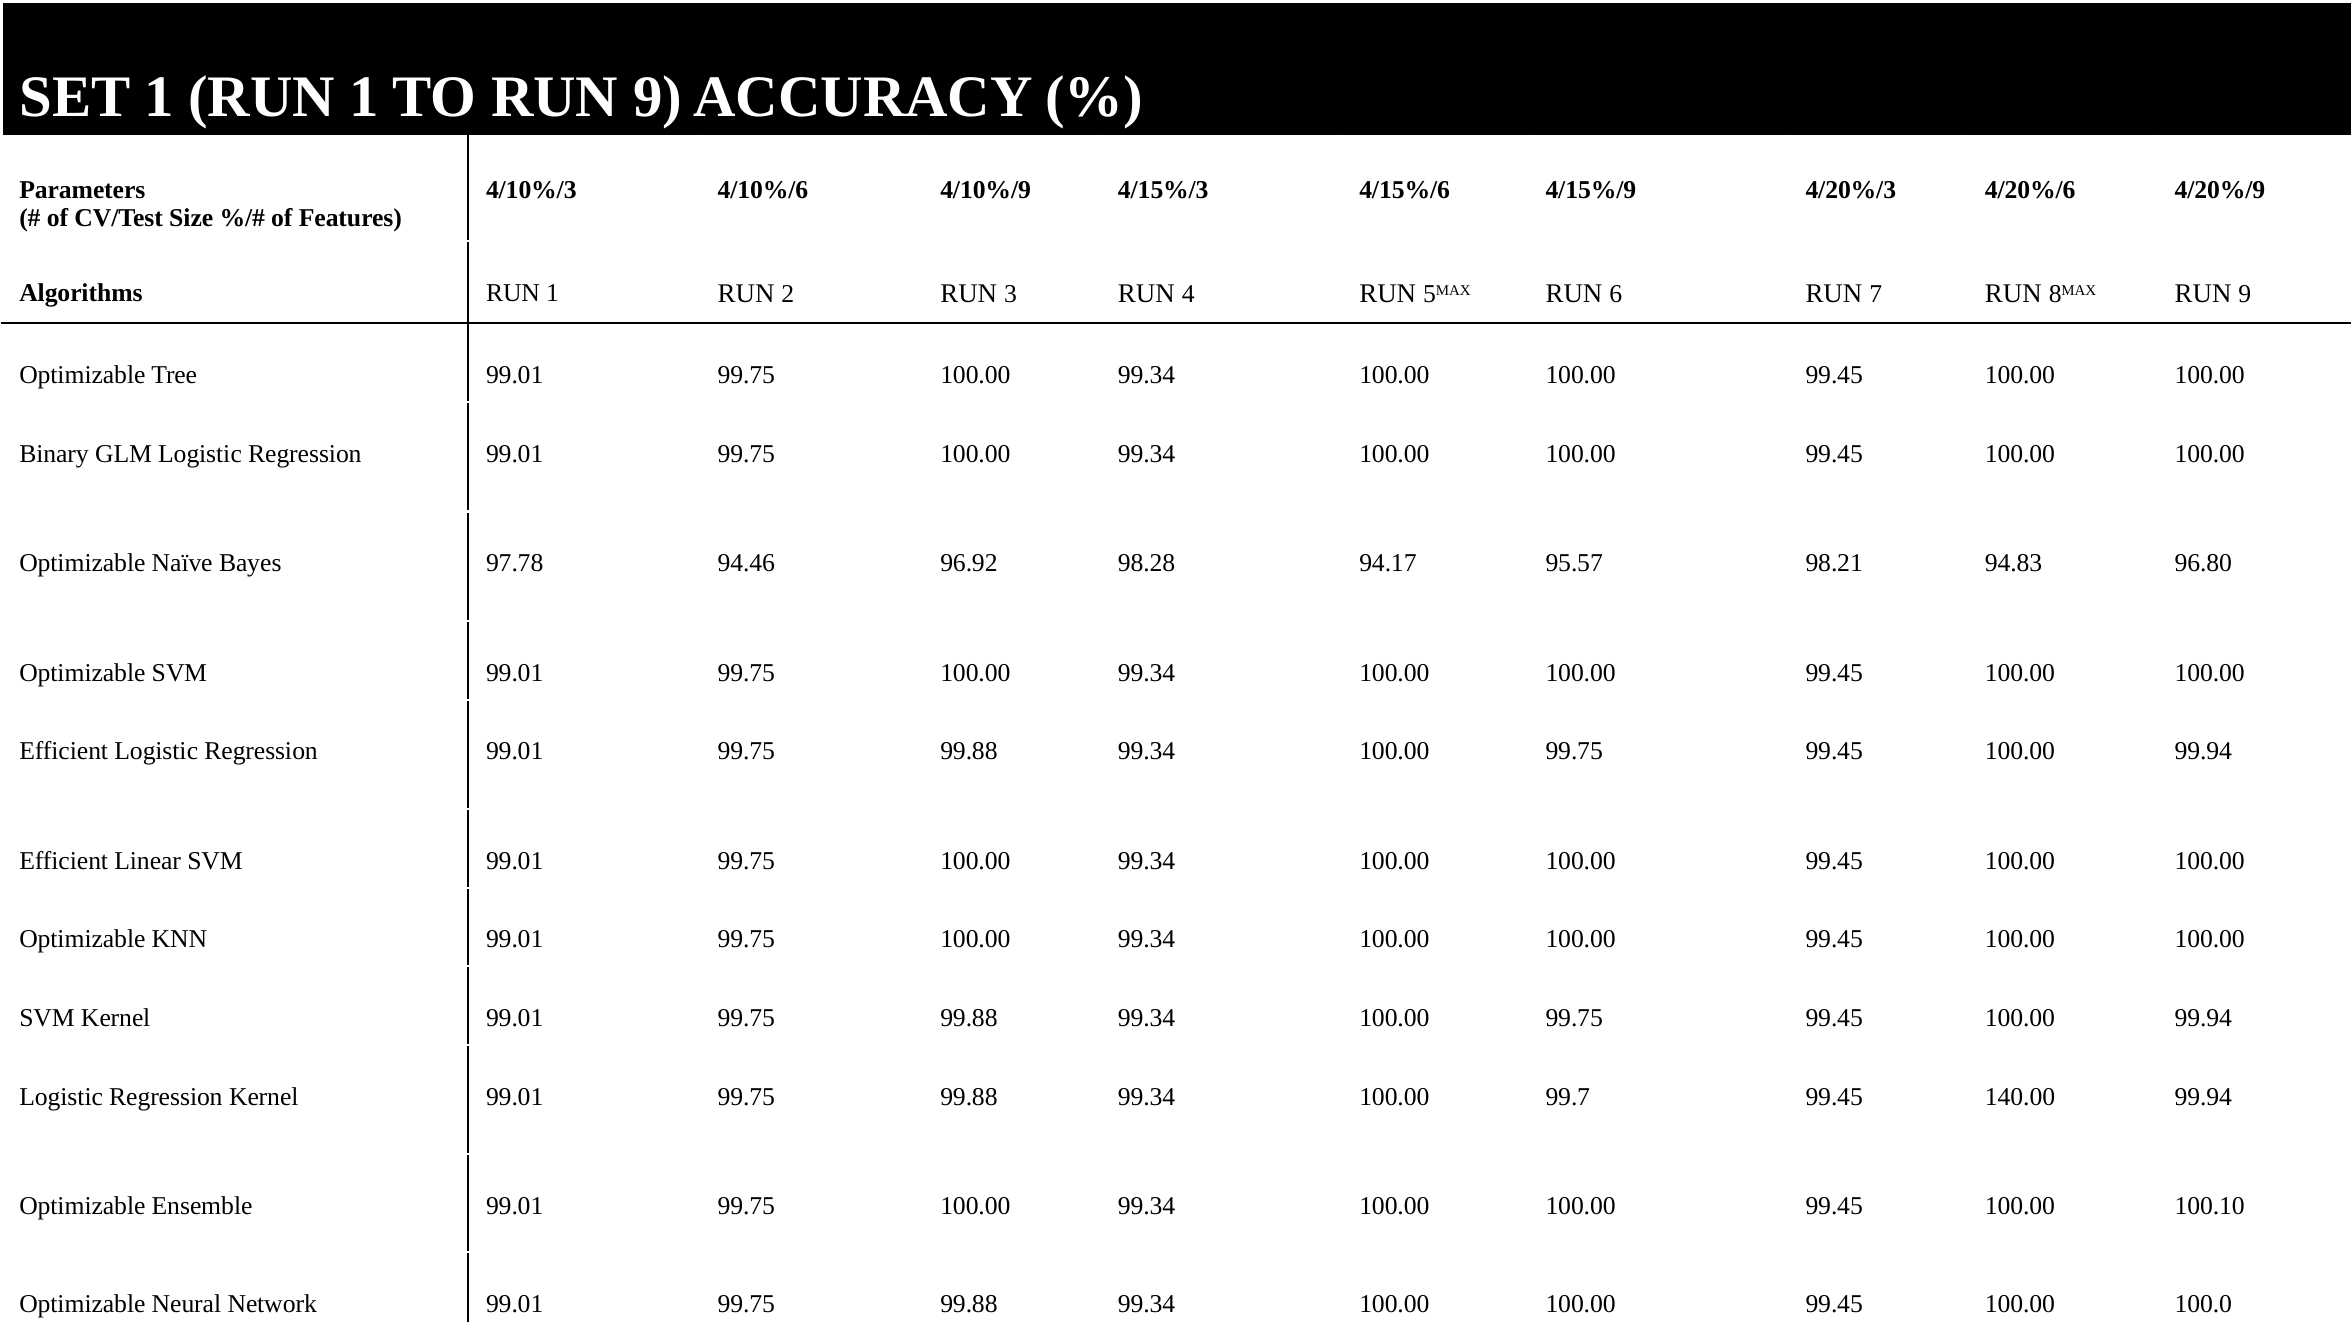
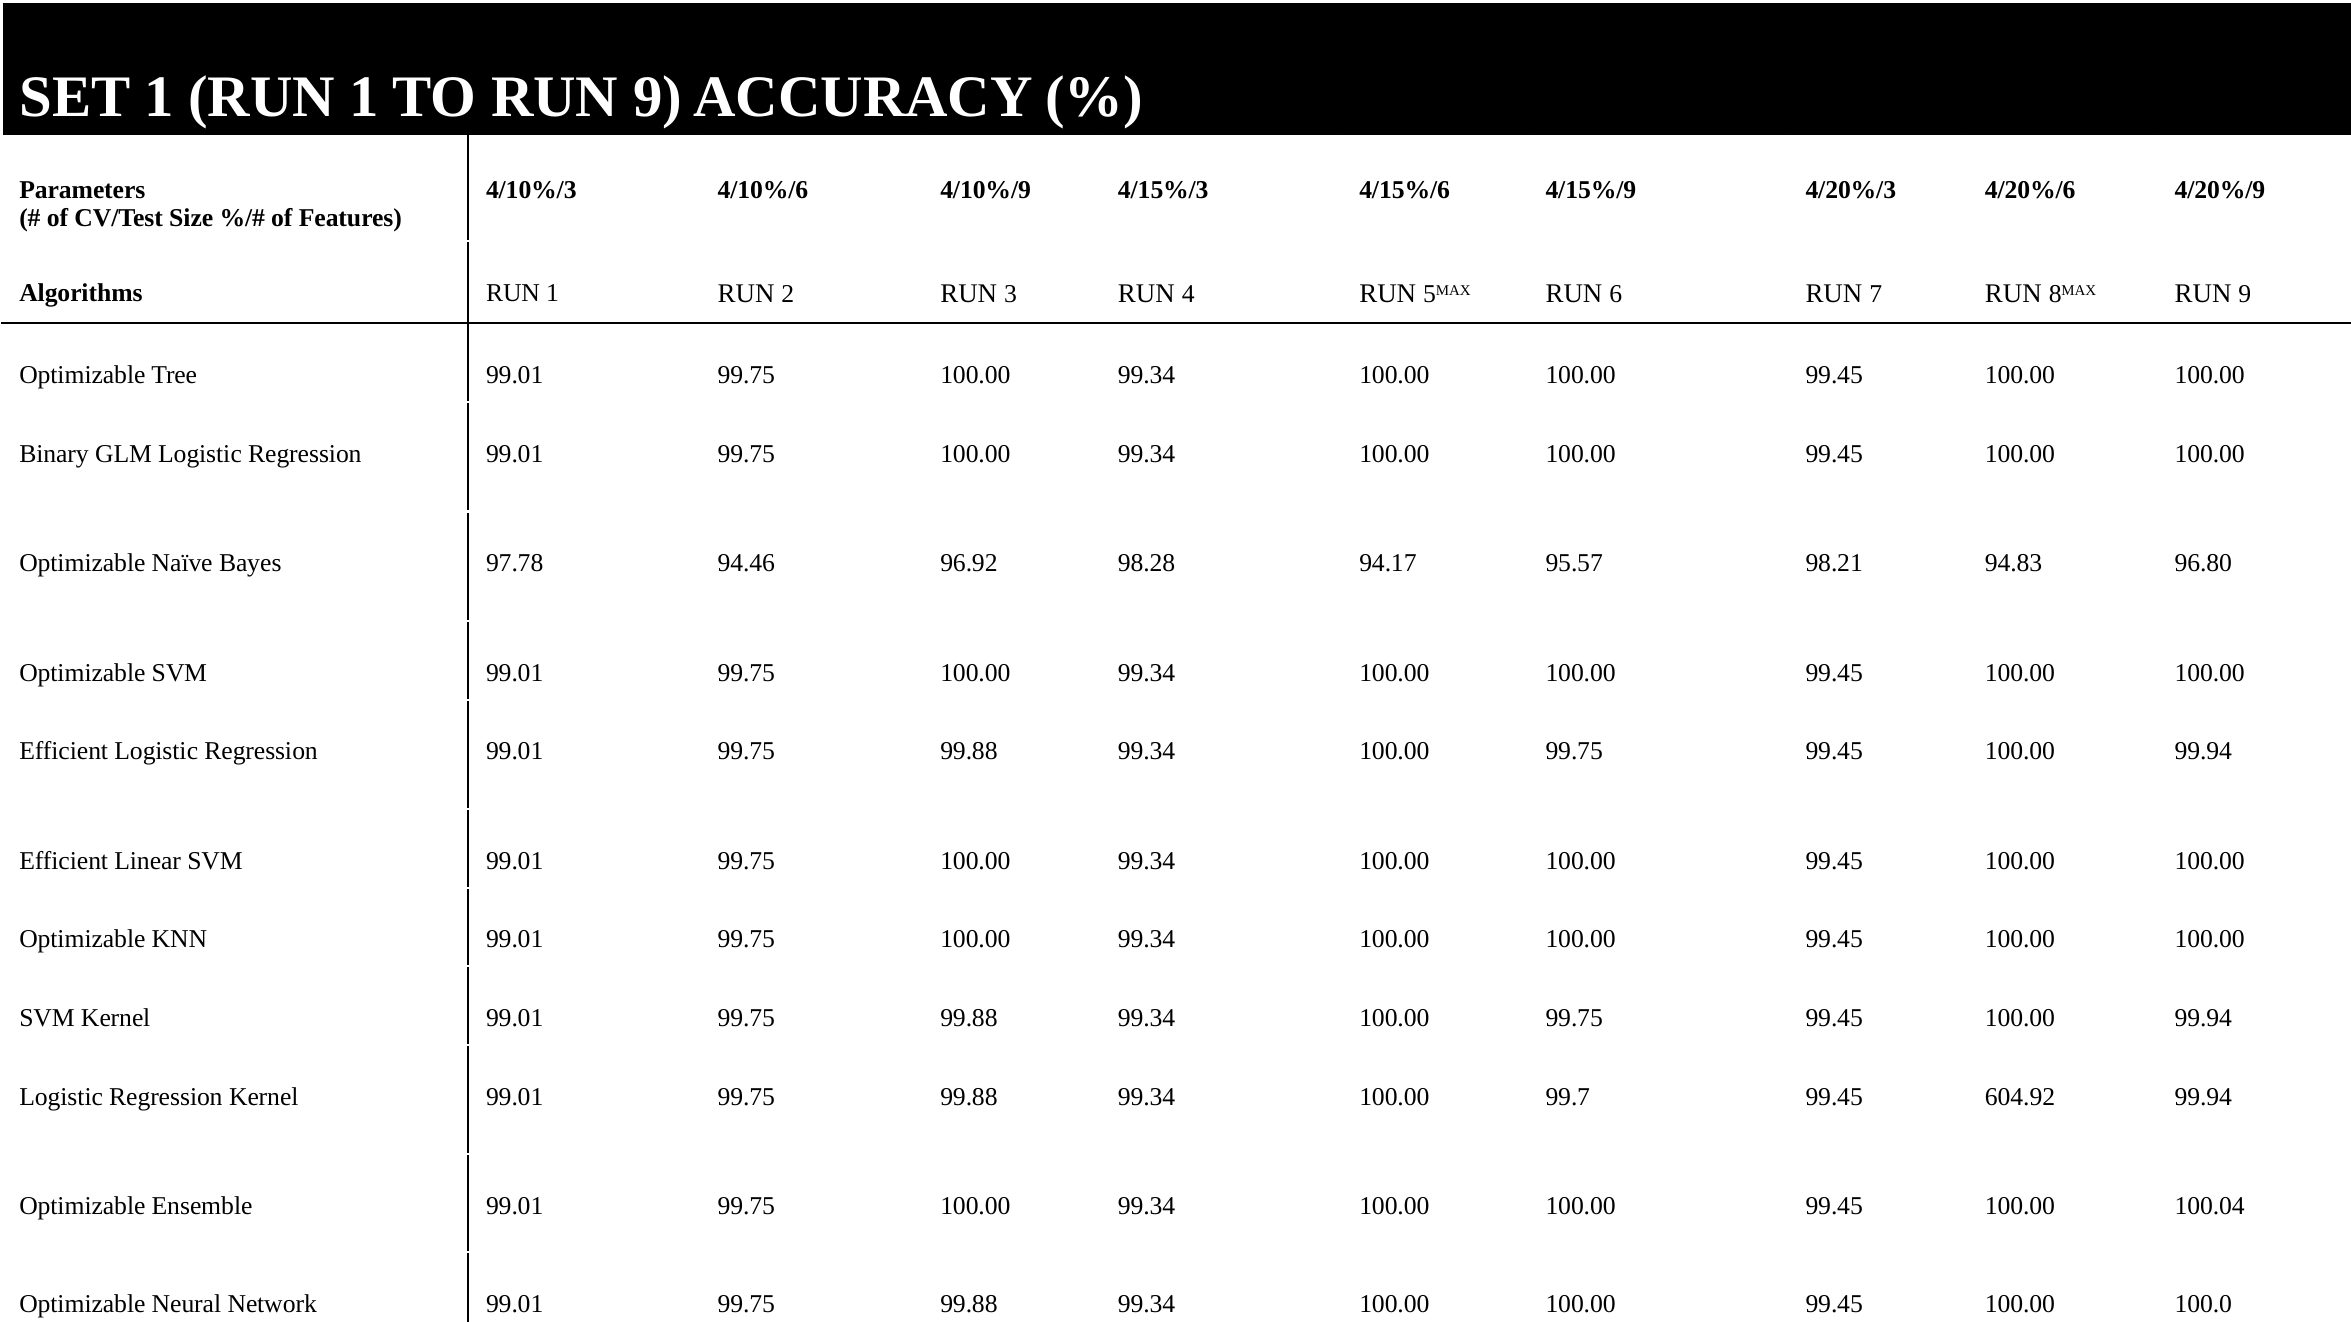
140.00: 140.00 -> 604.92
100.10: 100.10 -> 100.04
